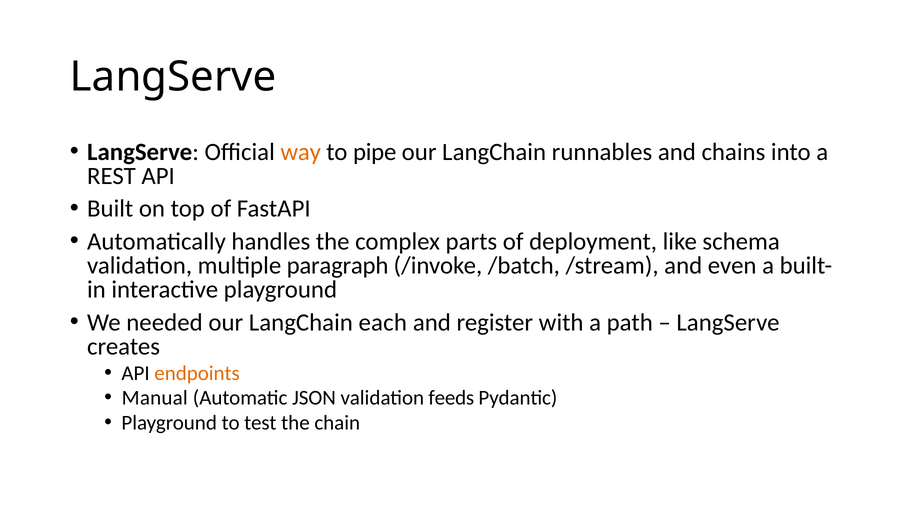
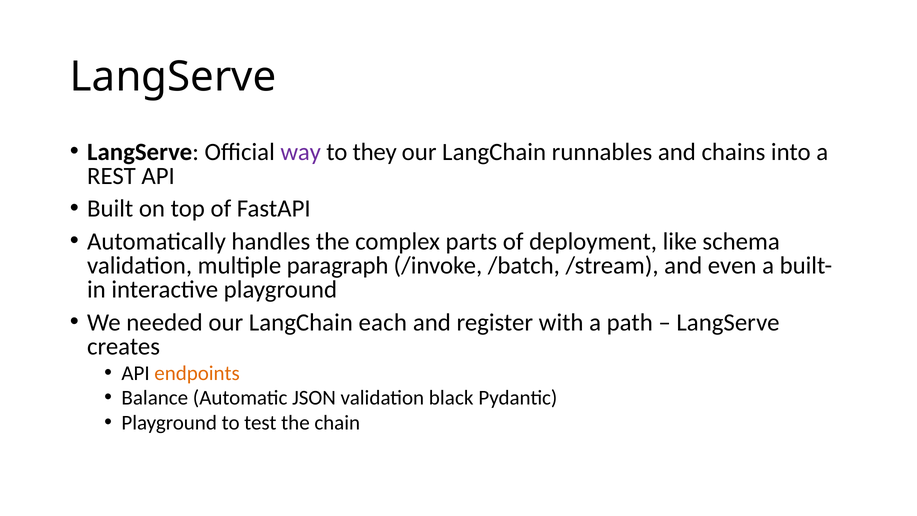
way colour: orange -> purple
pipe: pipe -> they
Manual: Manual -> Balance
feeds: feeds -> black
